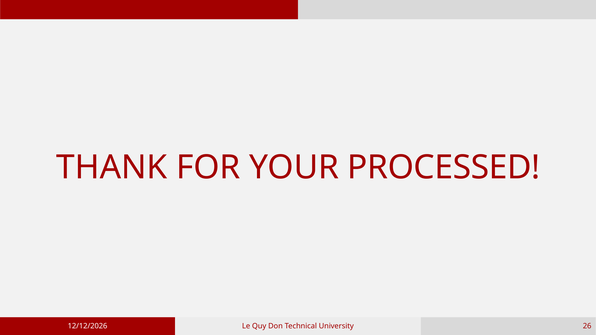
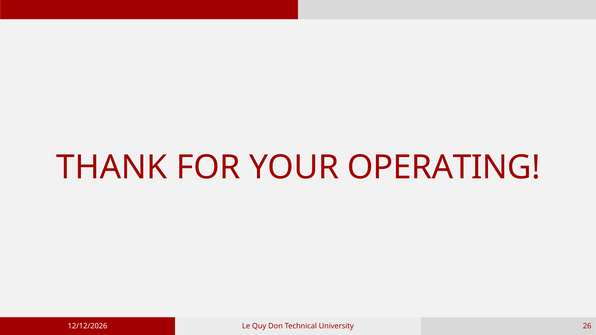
PROCESSED: PROCESSED -> OPERATING
